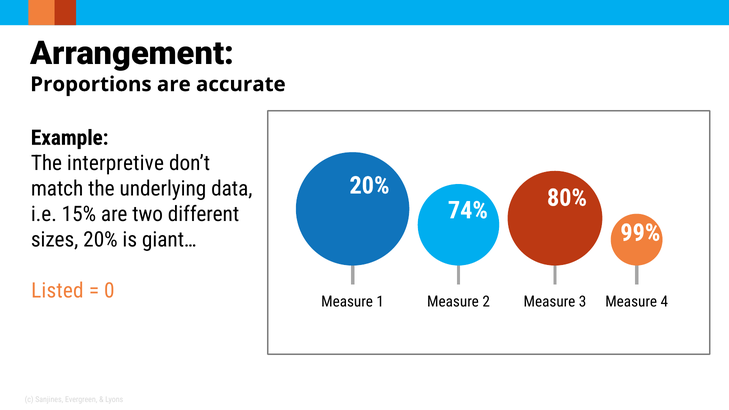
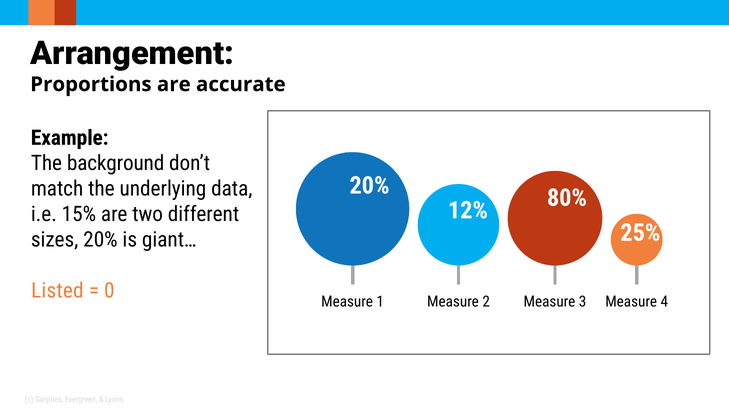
interpretive: interpretive -> background
74%: 74% -> 12%
99%: 99% -> 25%
